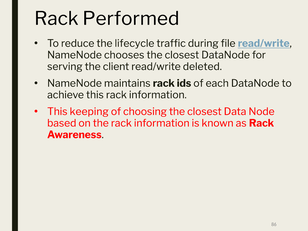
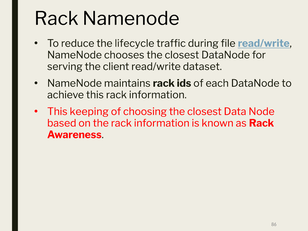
Rack Performed: Performed -> Namenode
deleted: deleted -> dataset
